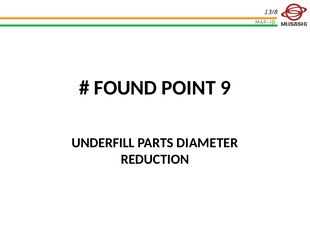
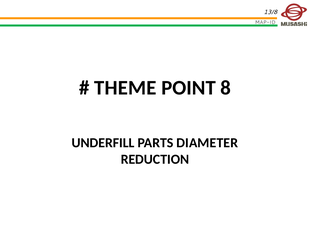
FOUND: FOUND -> THEME
9: 9 -> 8
